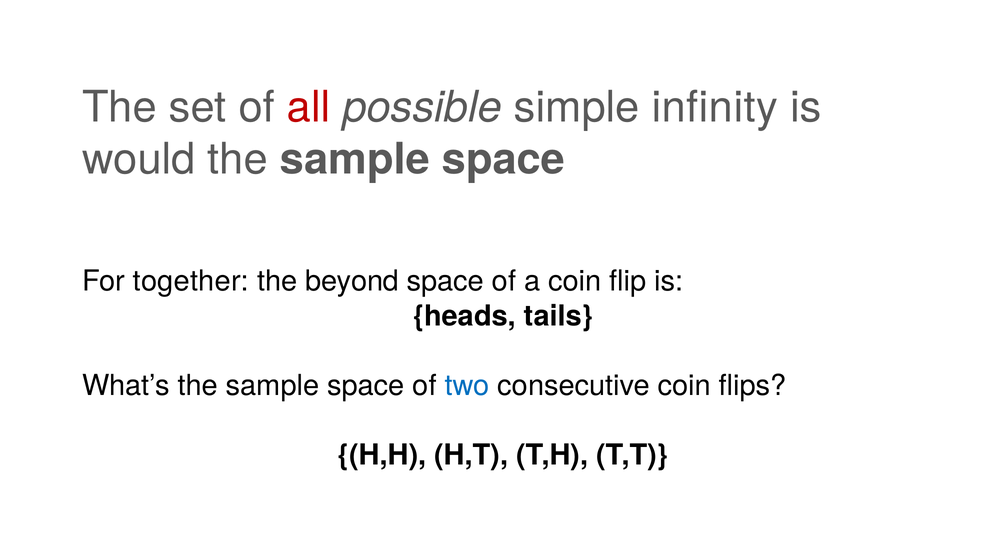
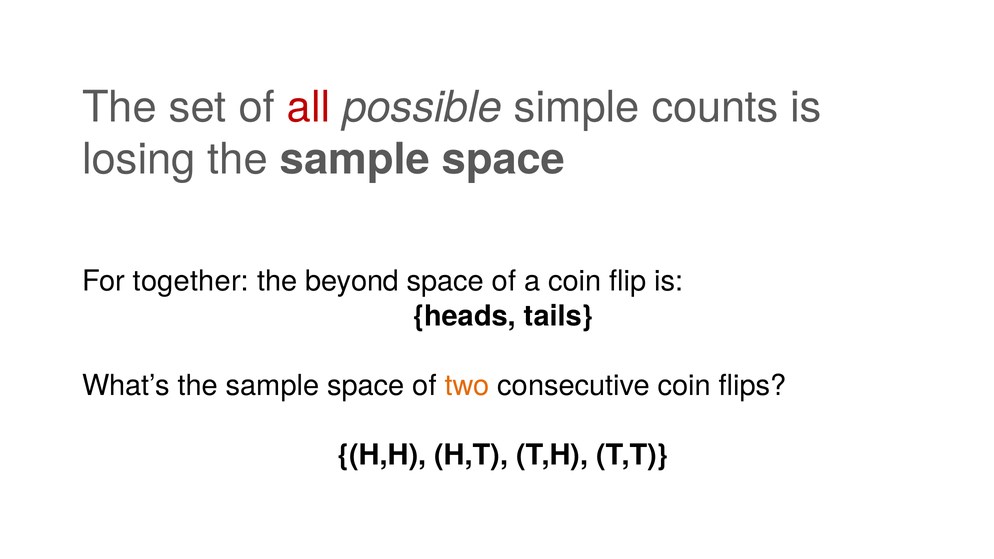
infinity: infinity -> counts
would: would -> losing
two colour: blue -> orange
